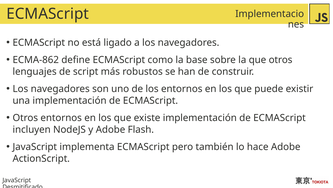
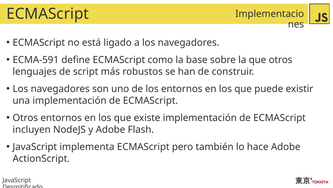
ECMA-862: ECMA-862 -> ECMA-591
